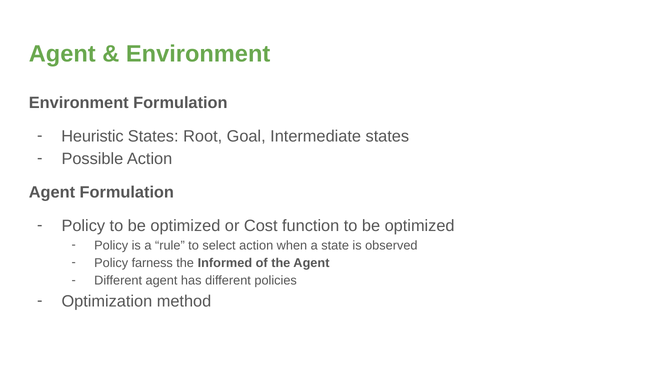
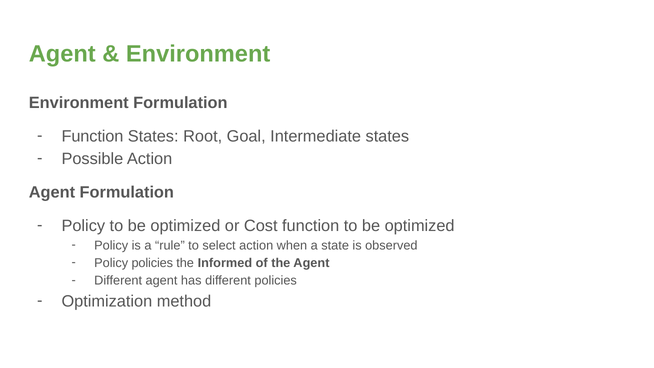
Heuristic at (92, 136): Heuristic -> Function
Policy farness: farness -> policies
